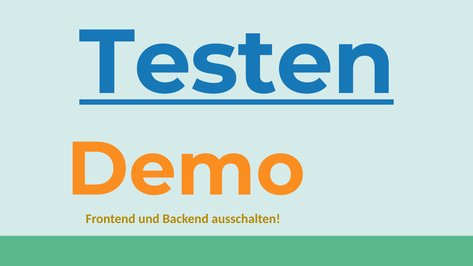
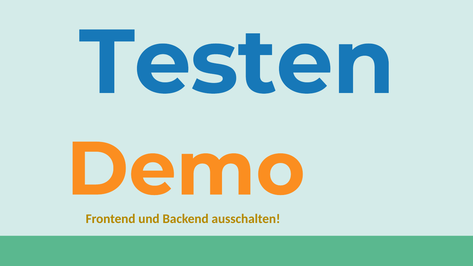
Testen underline: present -> none
